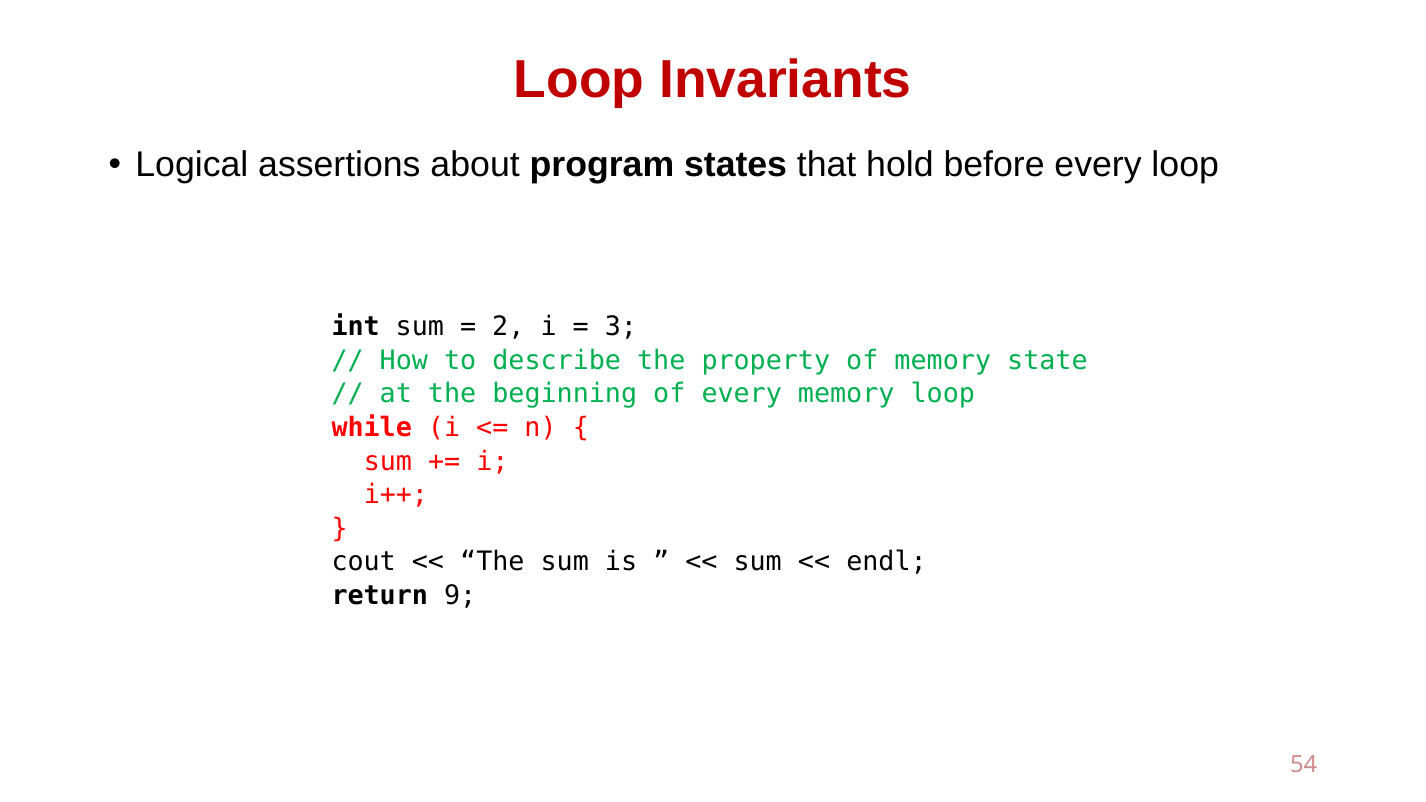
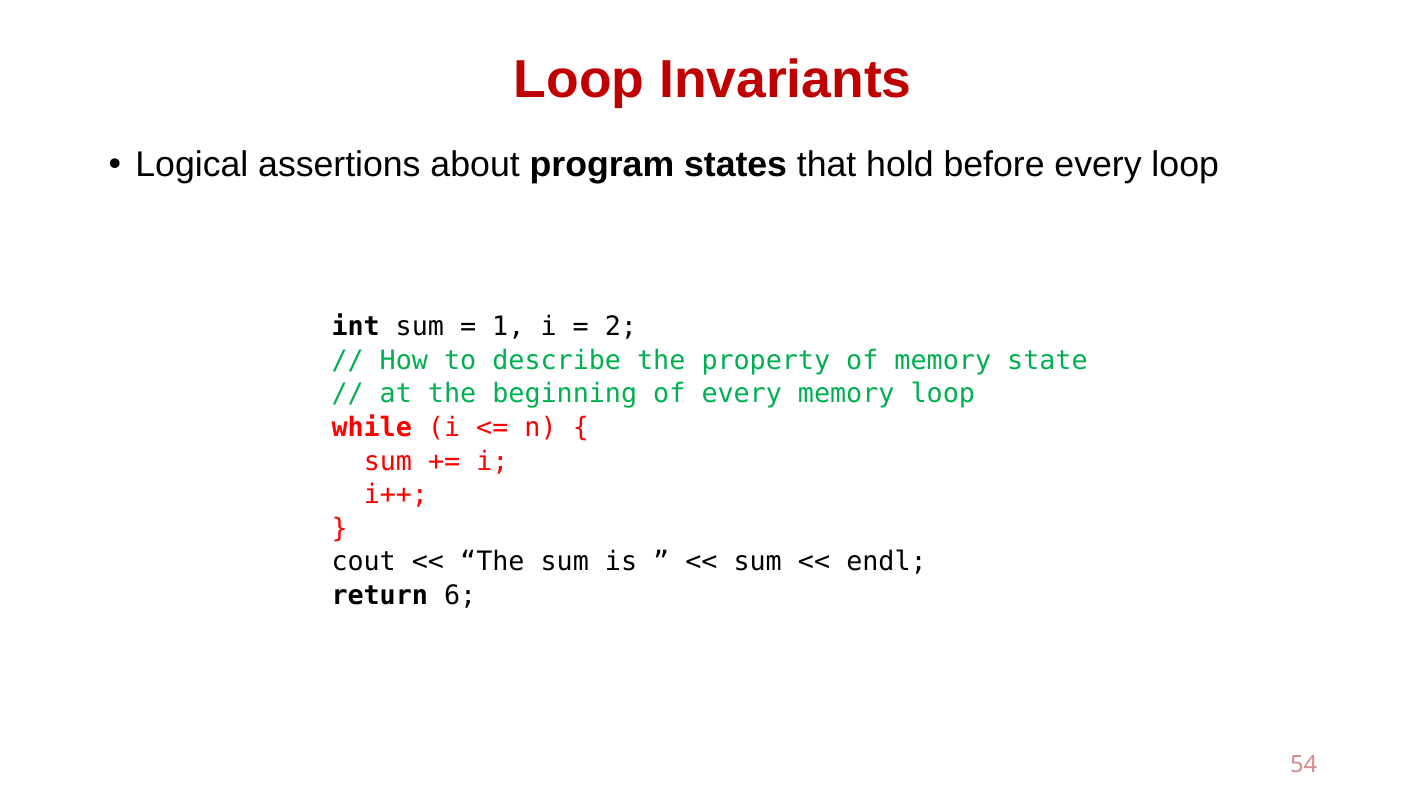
2: 2 -> 1
3: 3 -> 2
9: 9 -> 6
